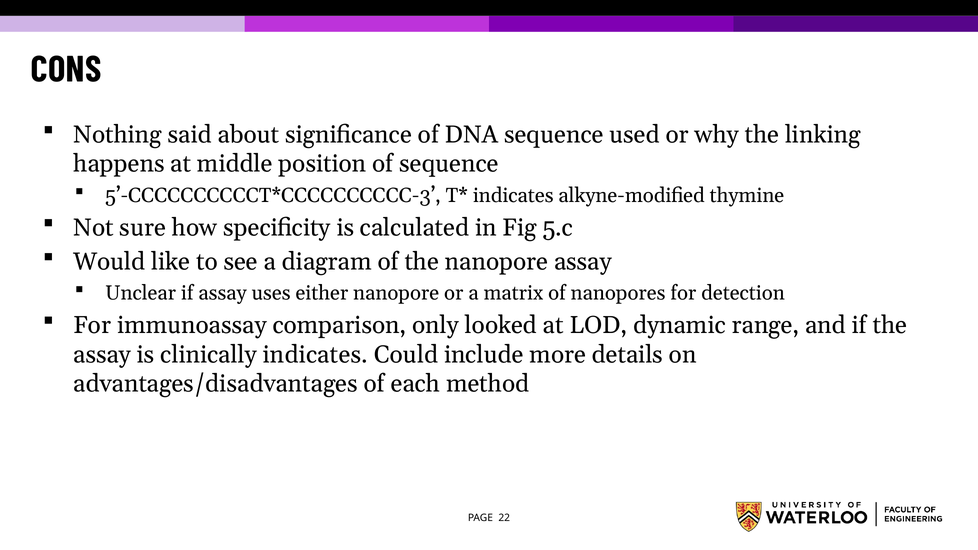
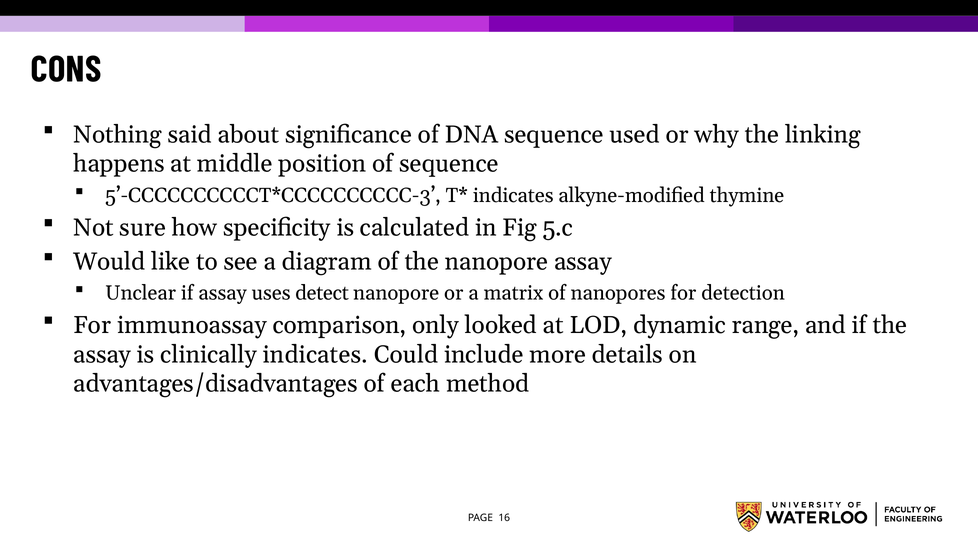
either: either -> detect
22: 22 -> 16
